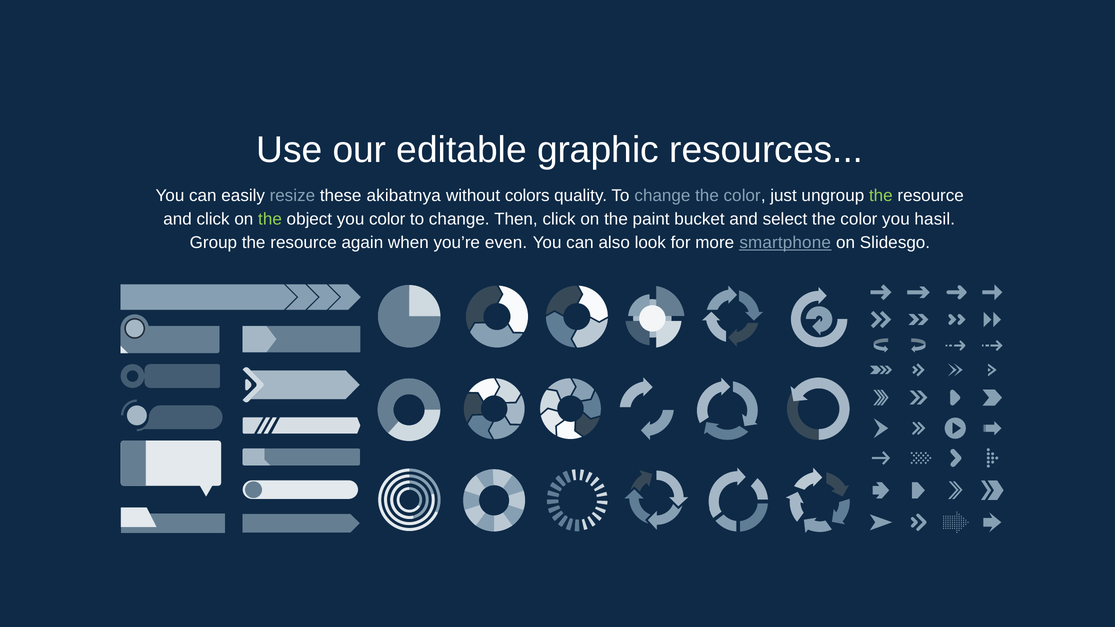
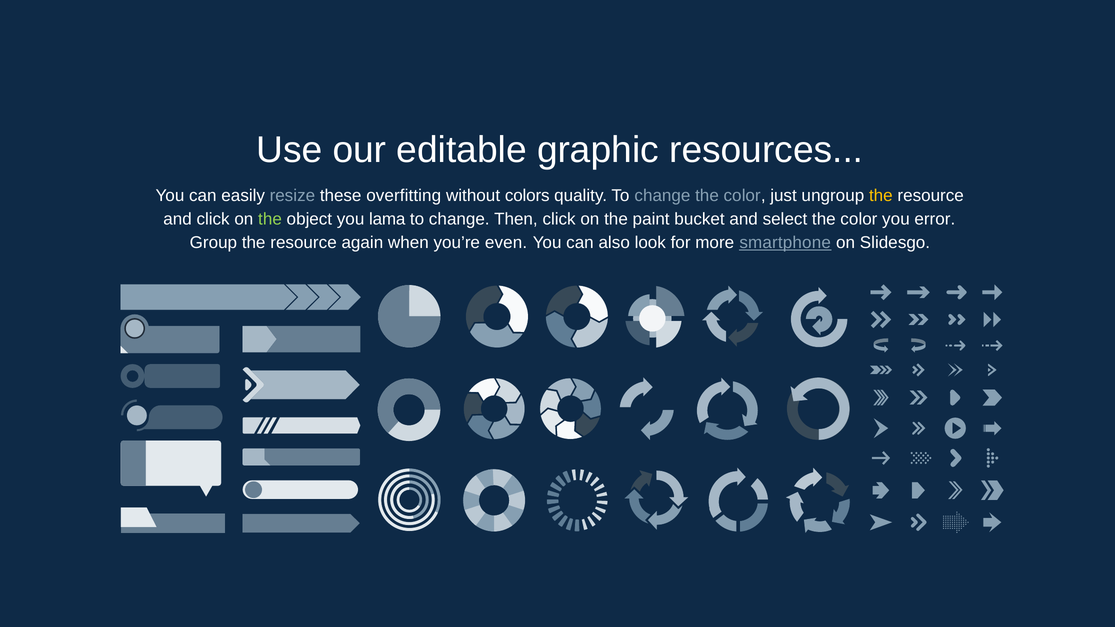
akibatnya: akibatnya -> overfitting
the at (881, 196) colour: light green -> yellow
you color: color -> lama
hasil: hasil -> error
